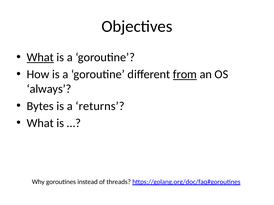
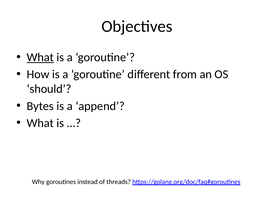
from underline: present -> none
always: always -> should
returns: returns -> append
